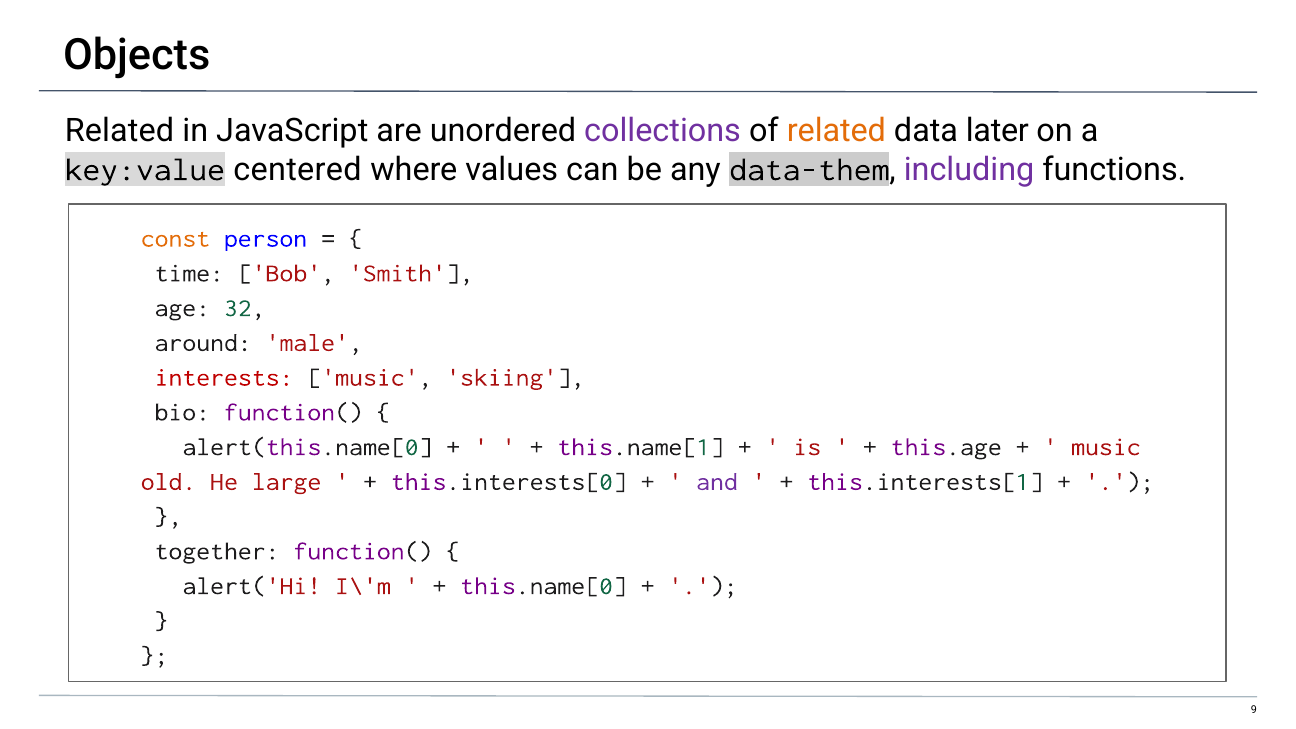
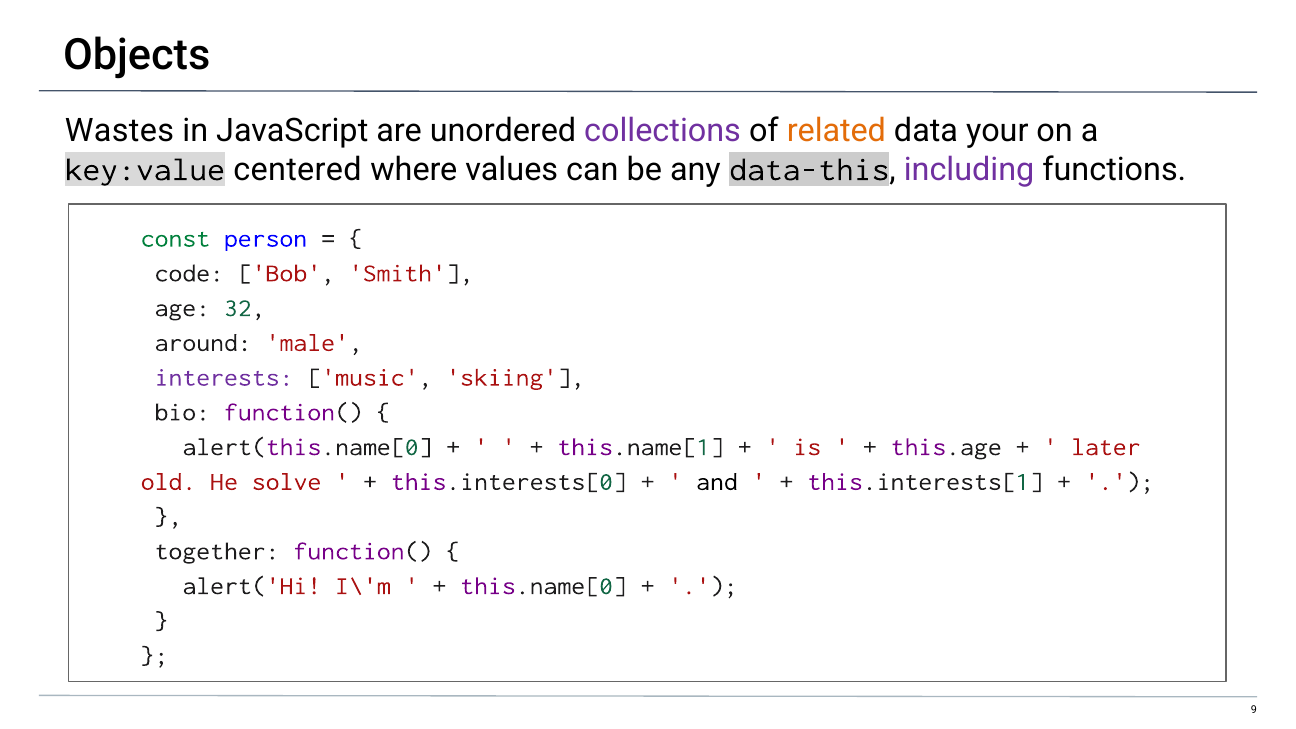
Related at (120, 130): Related -> Wastes
later: later -> your
data-them: data-them -> data-this
const colour: orange -> green
time: time -> code
interests colour: red -> purple
music at (1106, 447): music -> later
large: large -> solve
and colour: purple -> black
